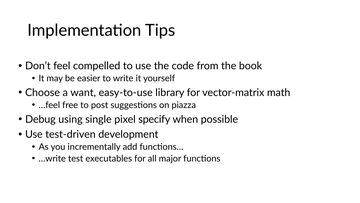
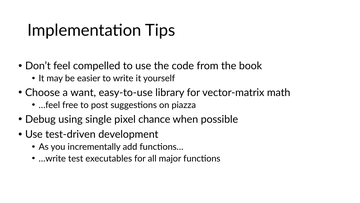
specify: specify -> chance
